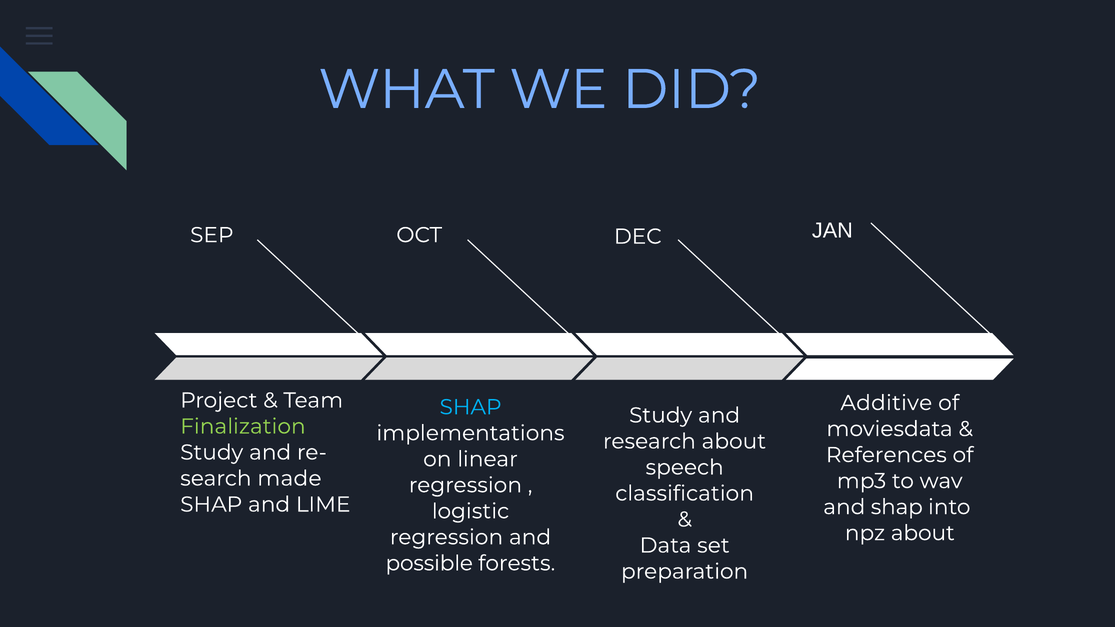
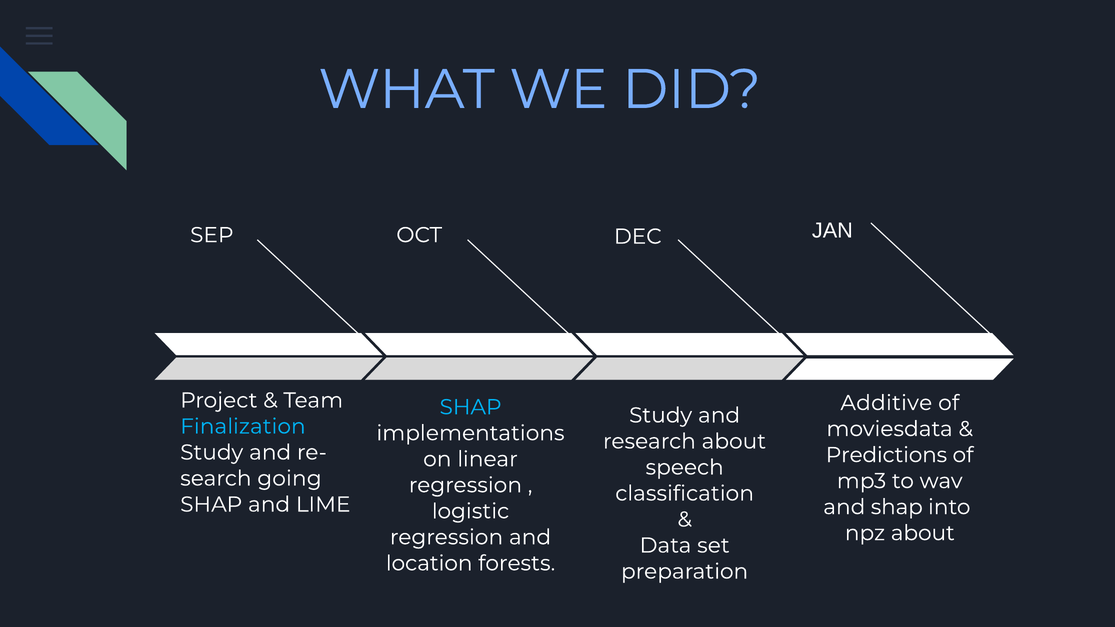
Finalization colour: light green -> light blue
References: References -> Predictions
made: made -> going
possible: possible -> location
